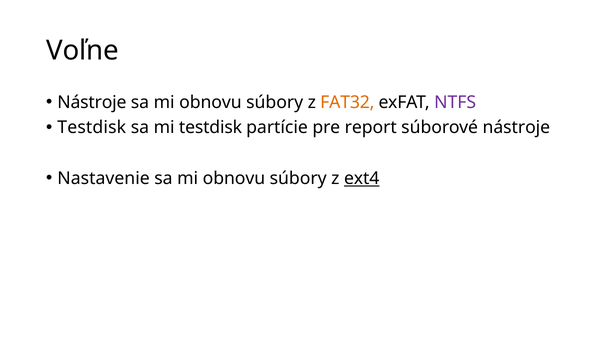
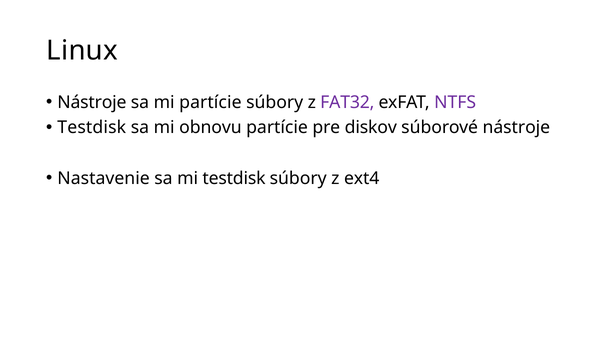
Voľne: Voľne -> Linux
obnovu at (210, 102): obnovu -> partície
FAT32 colour: orange -> purple
mi testdisk: testdisk -> obnovu
report: report -> diskov
obnovu at (234, 178): obnovu -> testdisk
ext4 underline: present -> none
